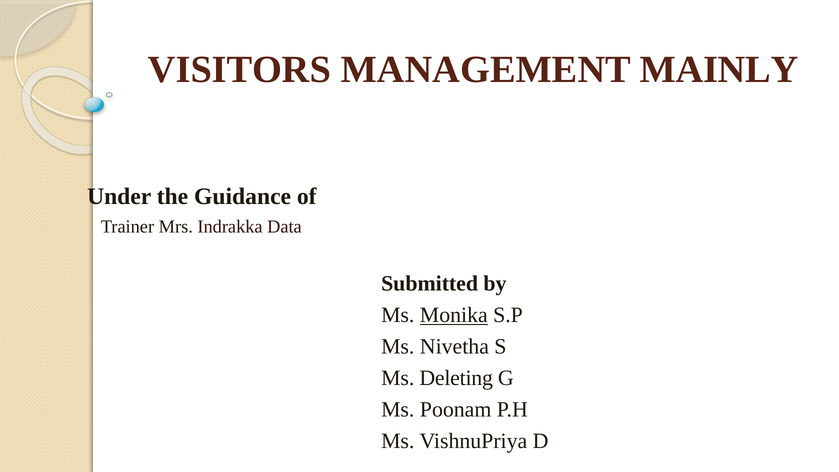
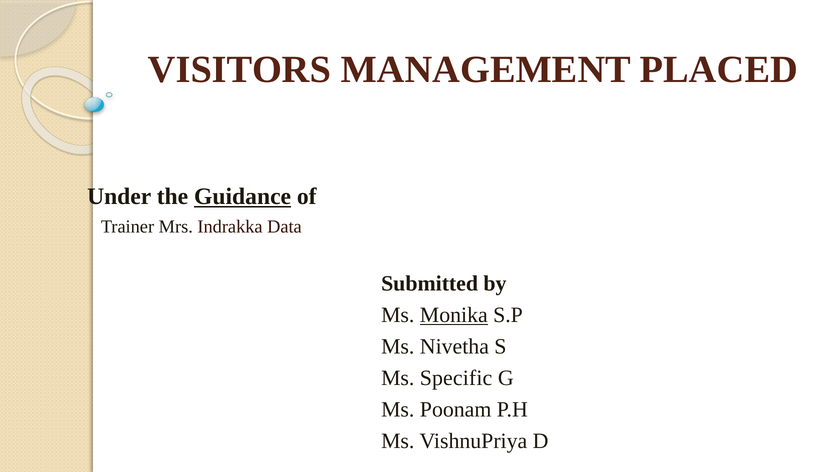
MAINLY: MAINLY -> PLACED
Guidance underline: none -> present
Deleting: Deleting -> Specific
